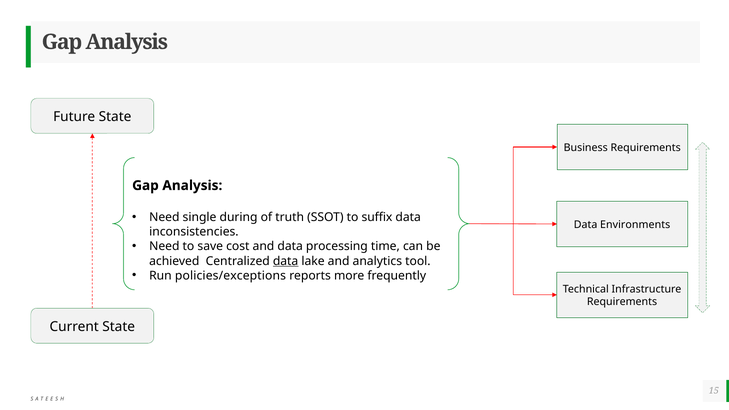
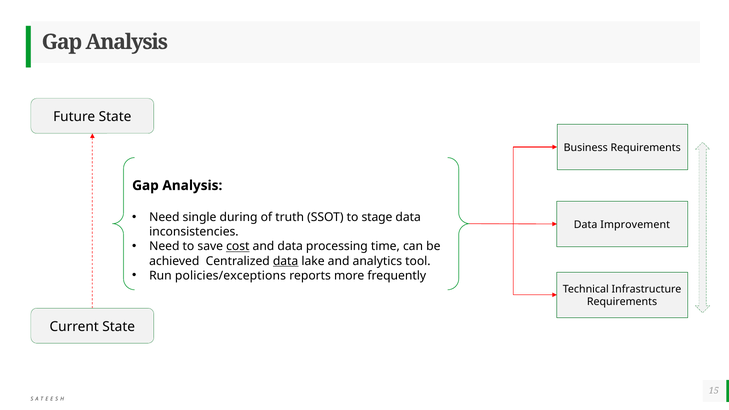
suffix: suffix -> stage
Environments: Environments -> Improvement
cost underline: none -> present
